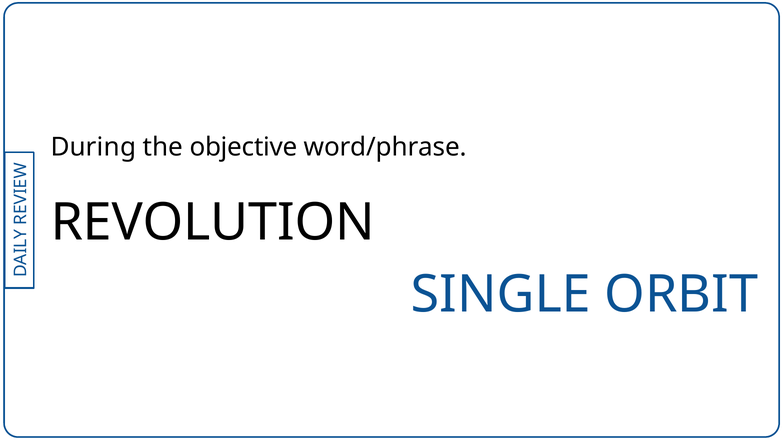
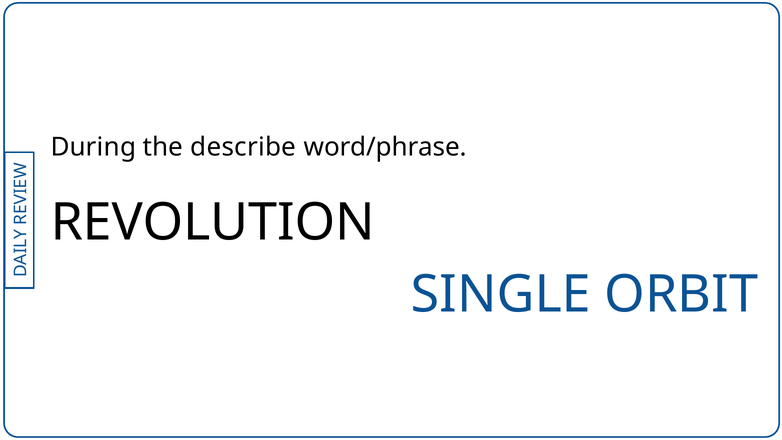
objective: objective -> describe
